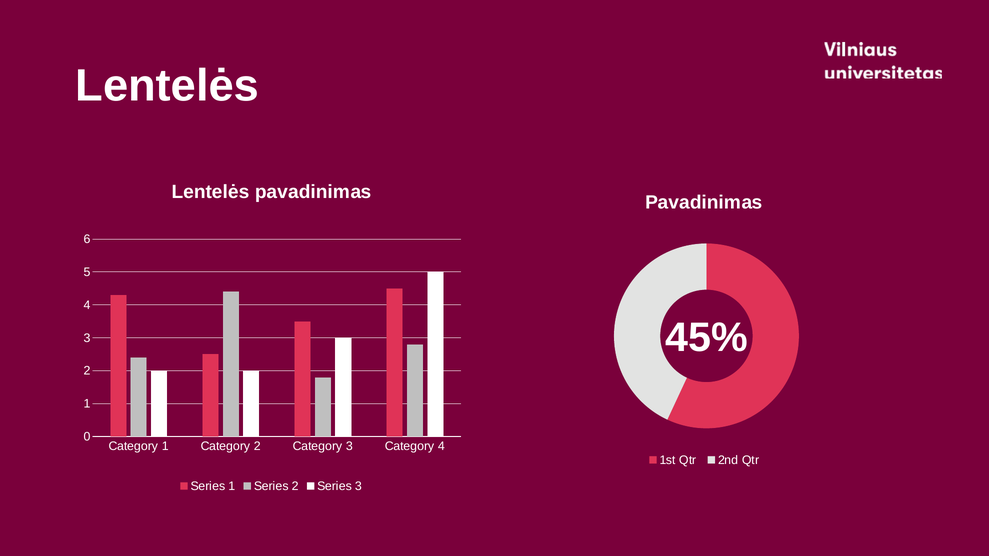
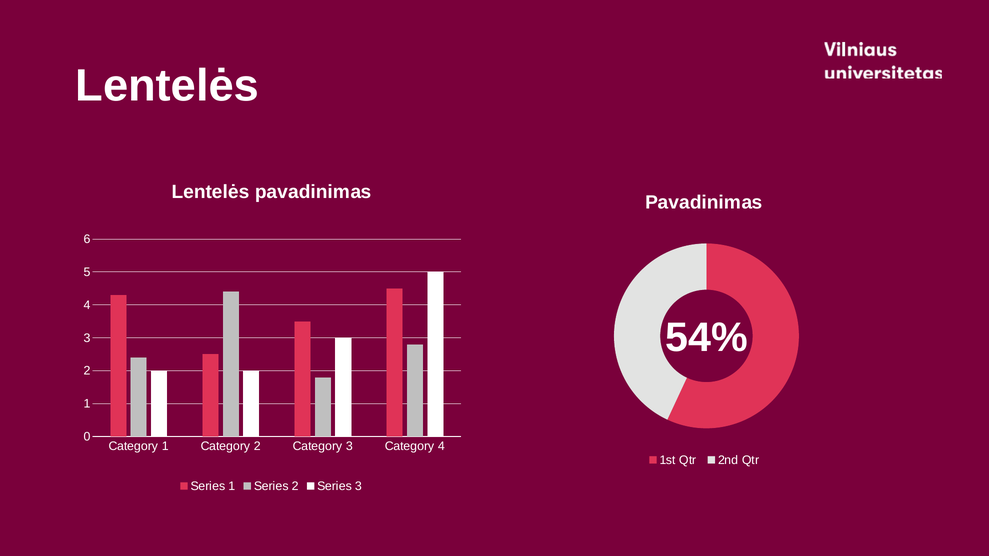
45%: 45% -> 54%
